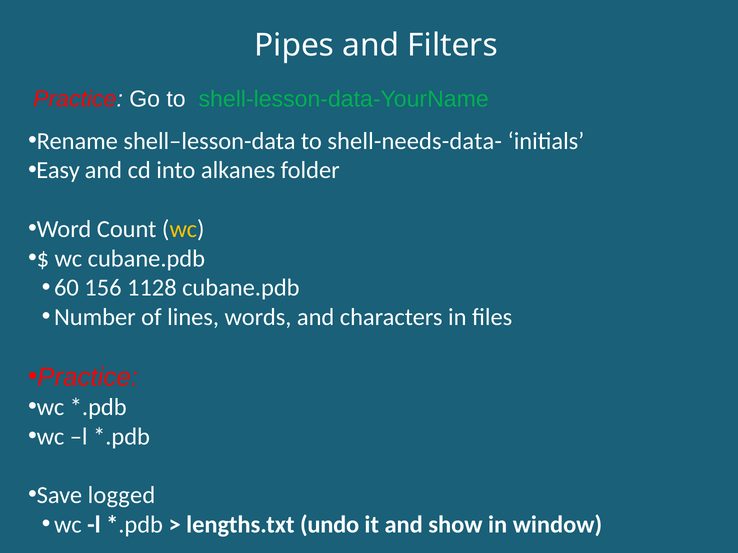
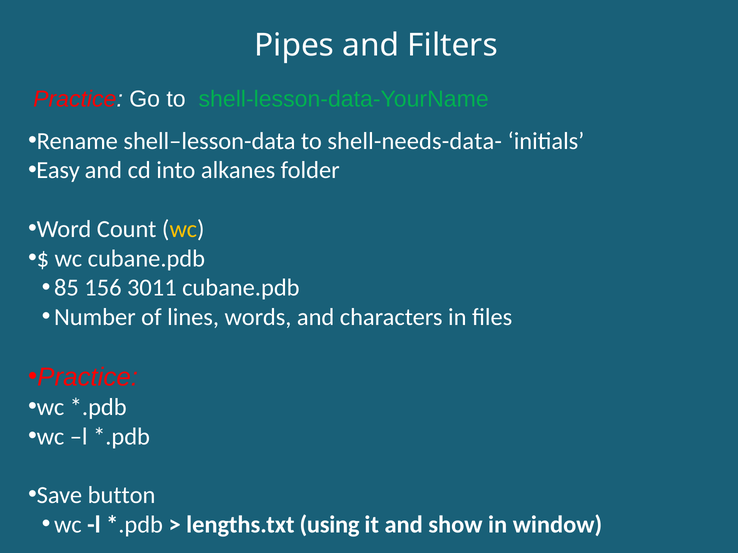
60: 60 -> 85
1128: 1128 -> 3011
logged: logged -> button
undo: undo -> using
